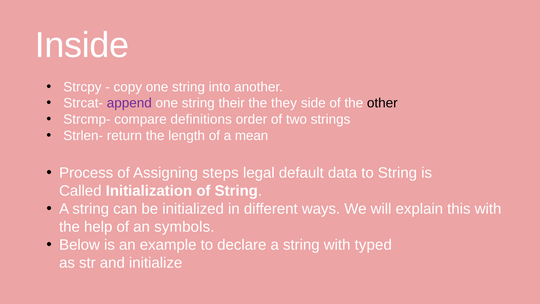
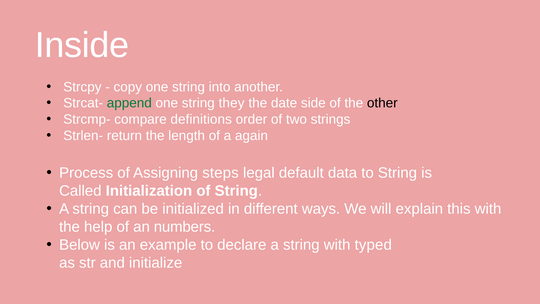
append colour: purple -> green
their: their -> they
they: they -> date
mean: mean -> again
symbols: symbols -> numbers
